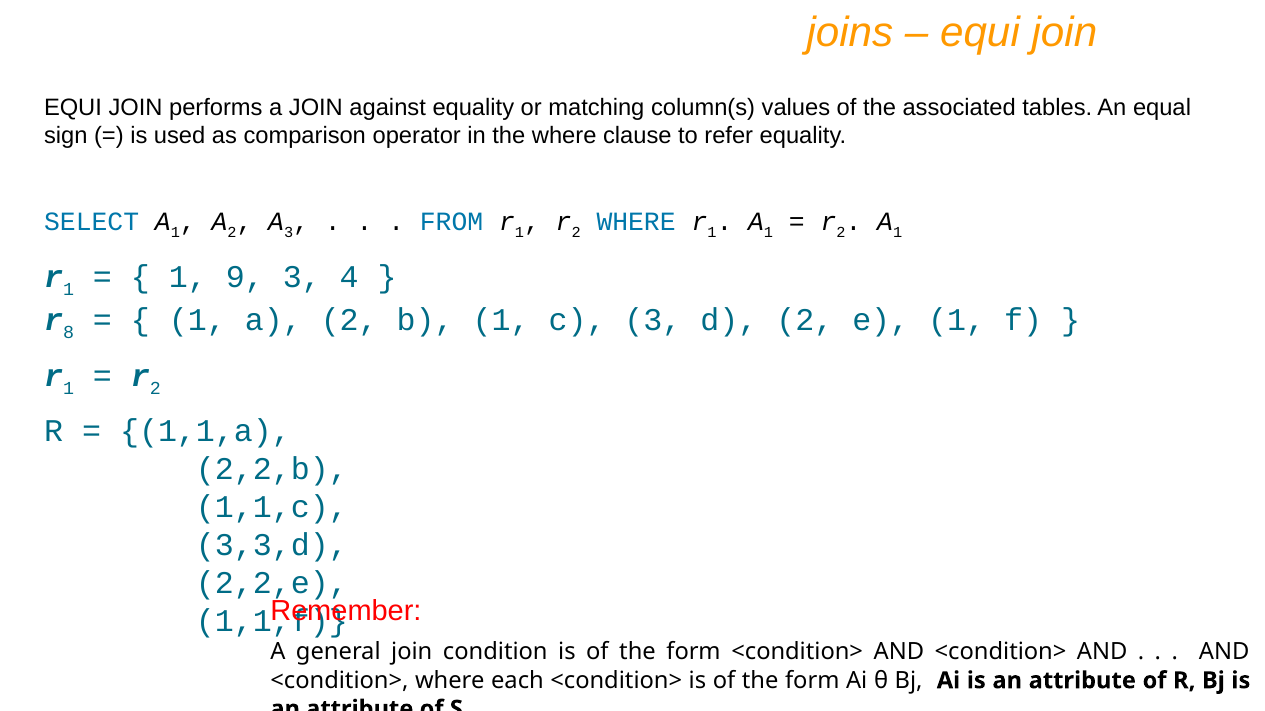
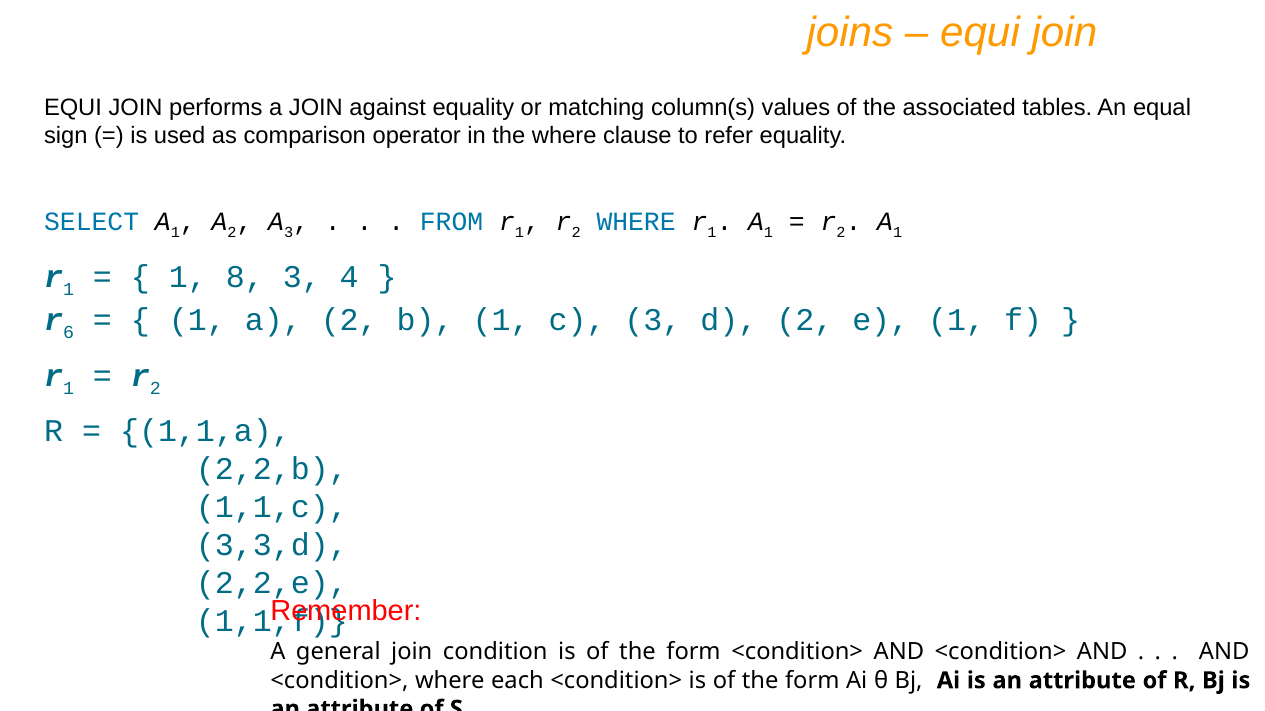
9: 9 -> 8
8: 8 -> 6
